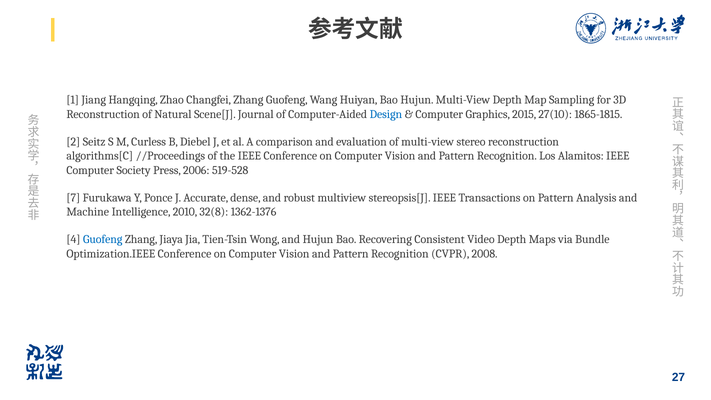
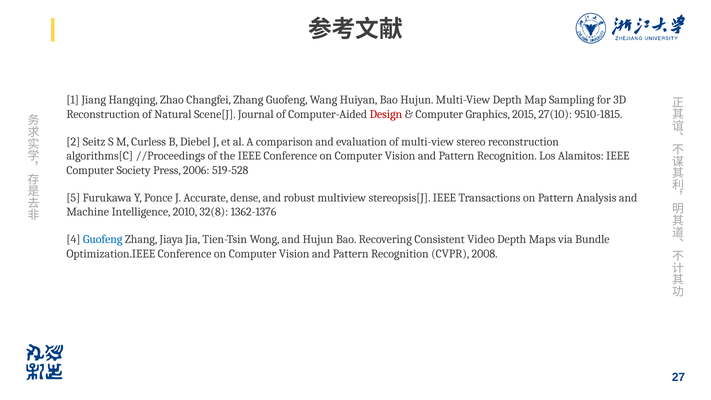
Design colour: blue -> red
1865-1815: 1865-1815 -> 9510-1815
7: 7 -> 5
